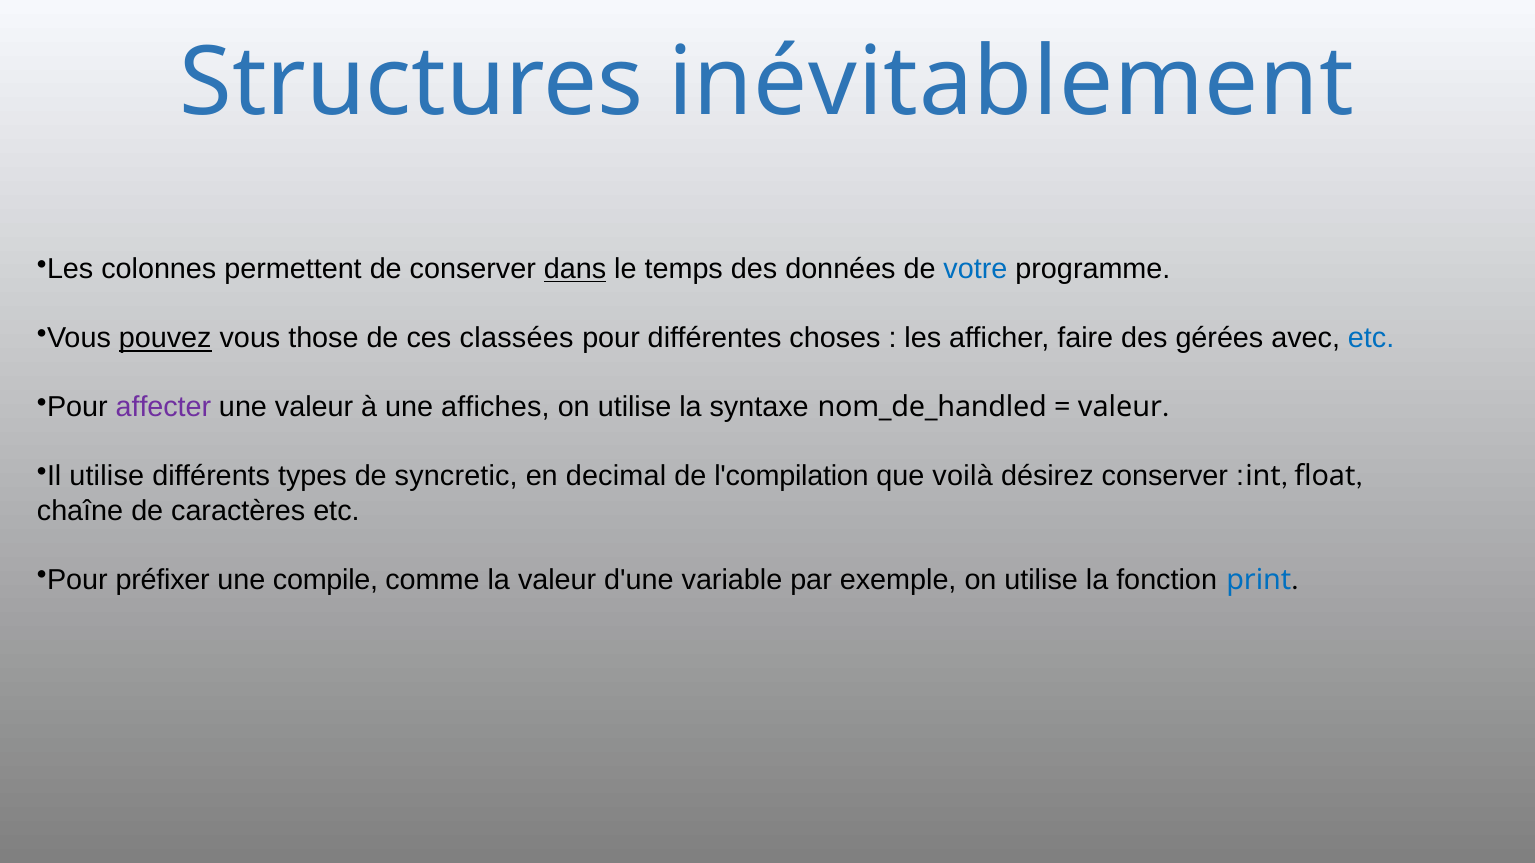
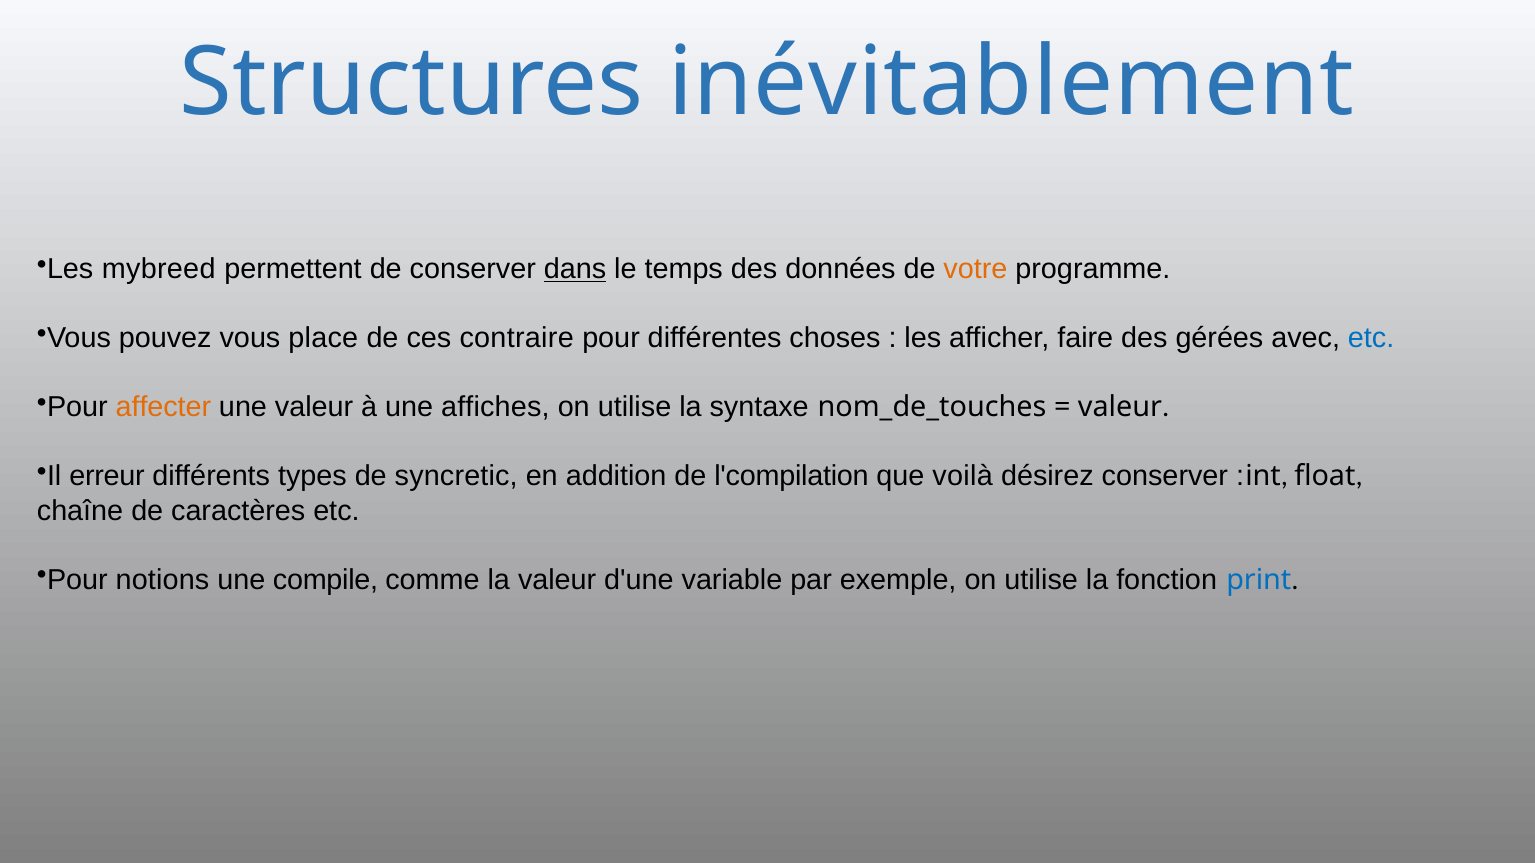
colonnes: colonnes -> mybreed
votre colour: blue -> orange
pouvez underline: present -> none
those: those -> place
classées: classées -> contraire
affecter colour: purple -> orange
nom_de_handled: nom_de_handled -> nom_de_touches
Il utilise: utilise -> erreur
decimal: decimal -> addition
préfixer: préfixer -> notions
